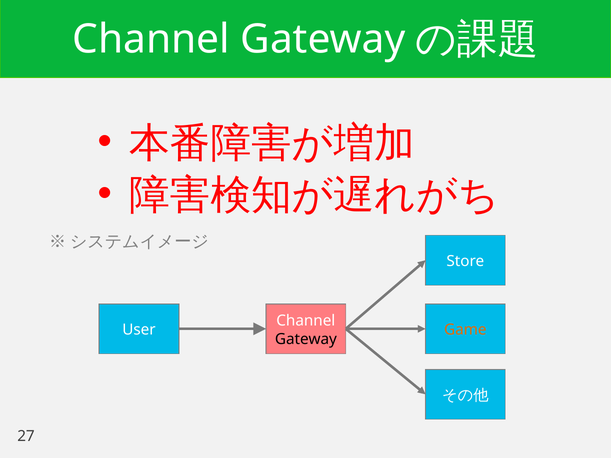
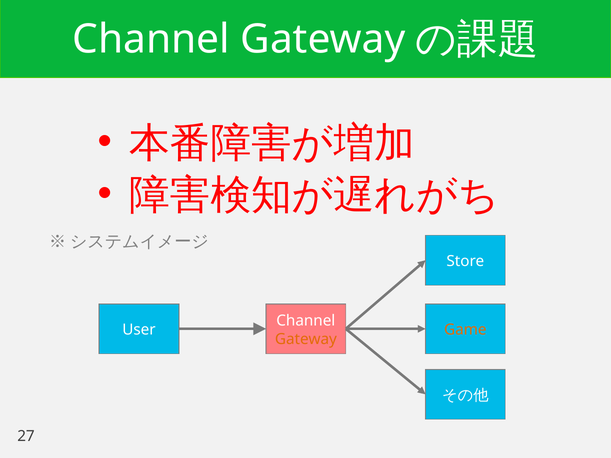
Gateway at (306, 339) colour: black -> orange
